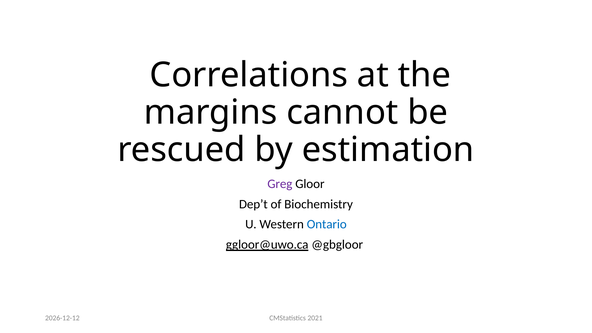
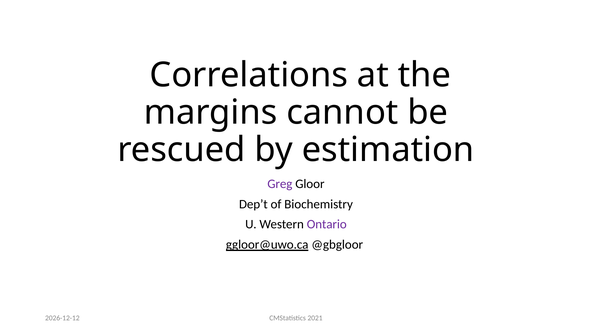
Ontario colour: blue -> purple
